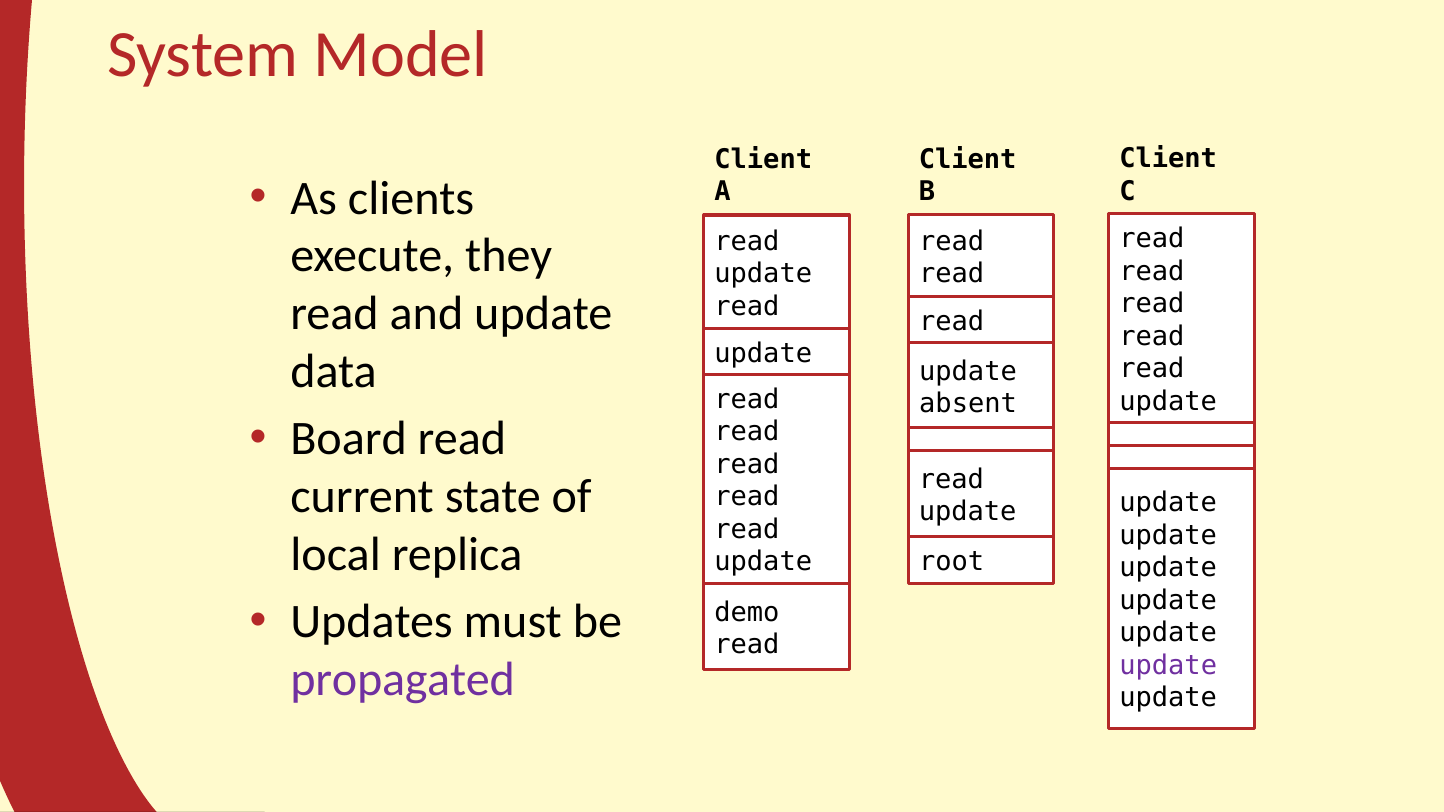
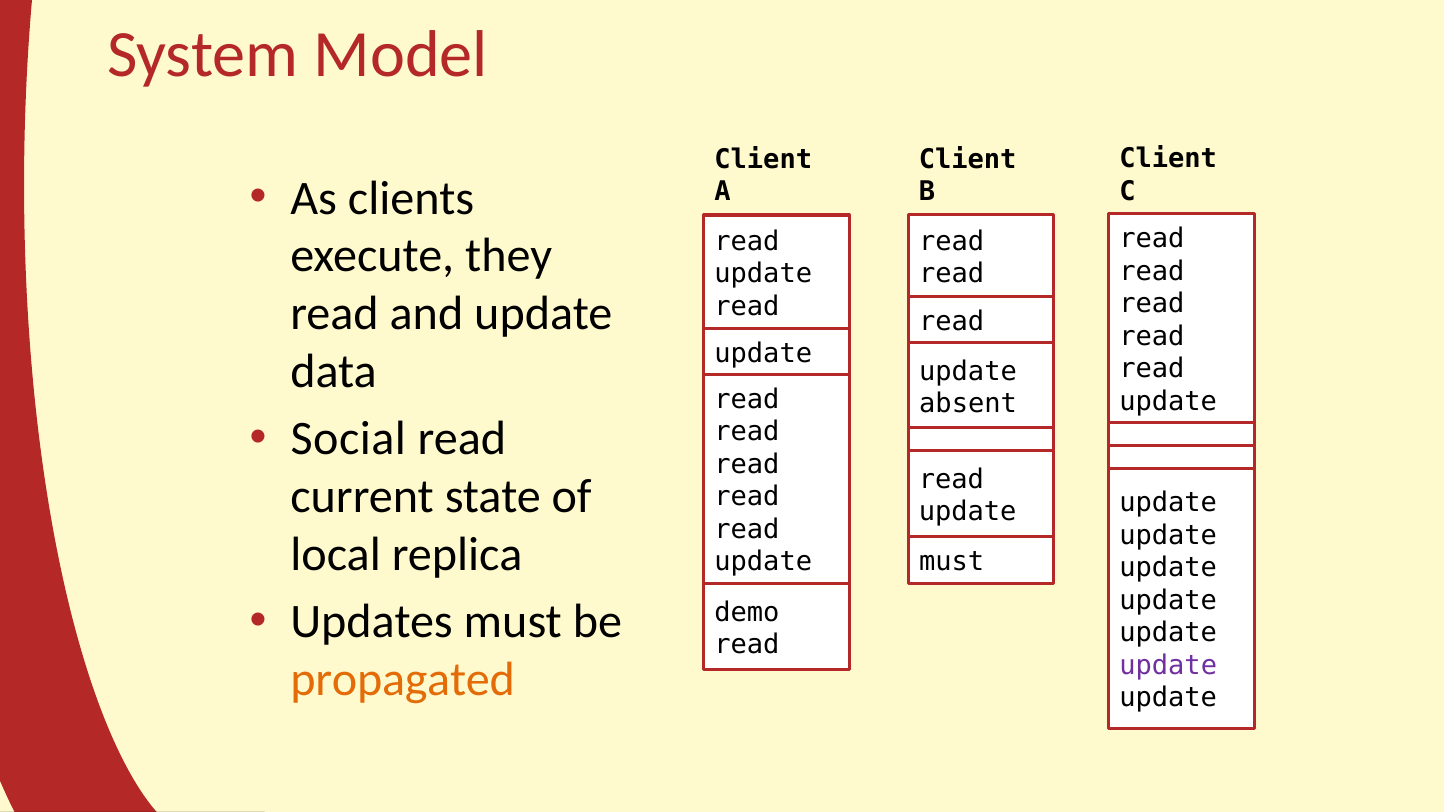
Board: Board -> Social
root at (952, 562): root -> must
propagated colour: purple -> orange
